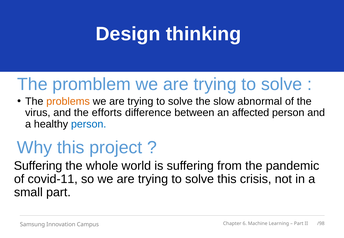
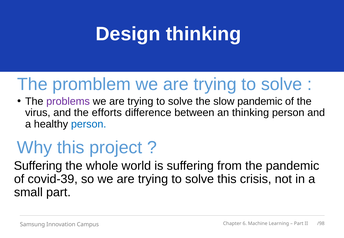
problems colour: orange -> purple
slow abnormal: abnormal -> pandemic
an affected: affected -> thinking
covid-11: covid-11 -> covid-39
